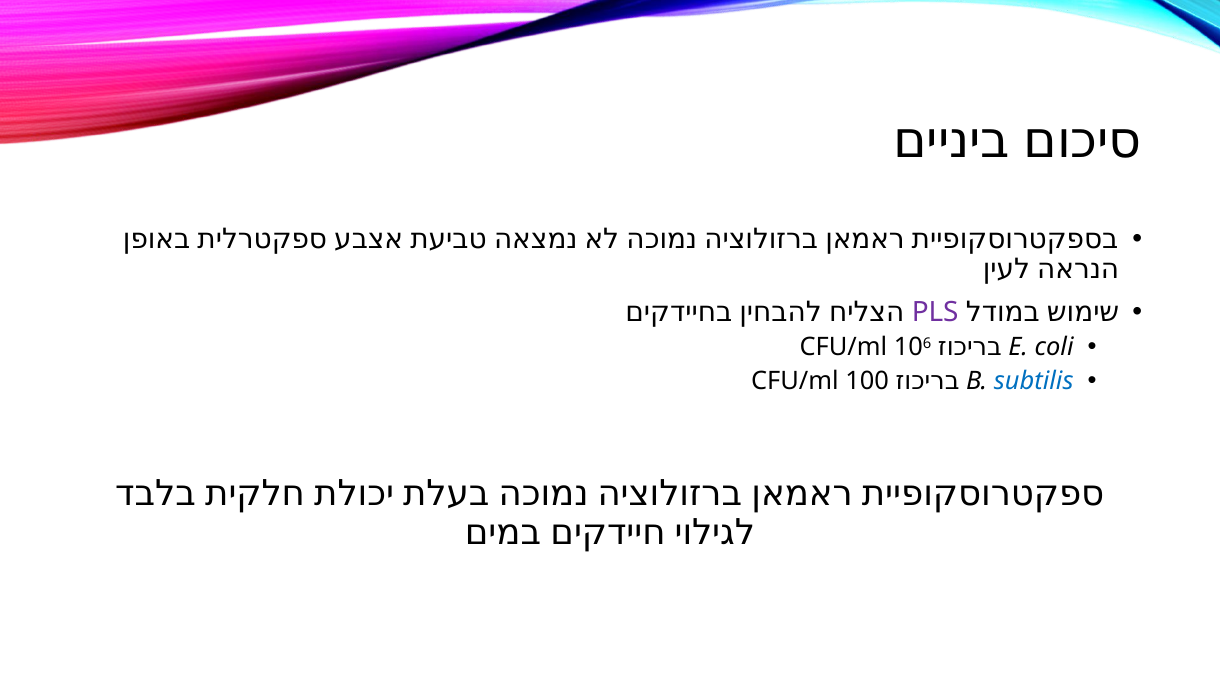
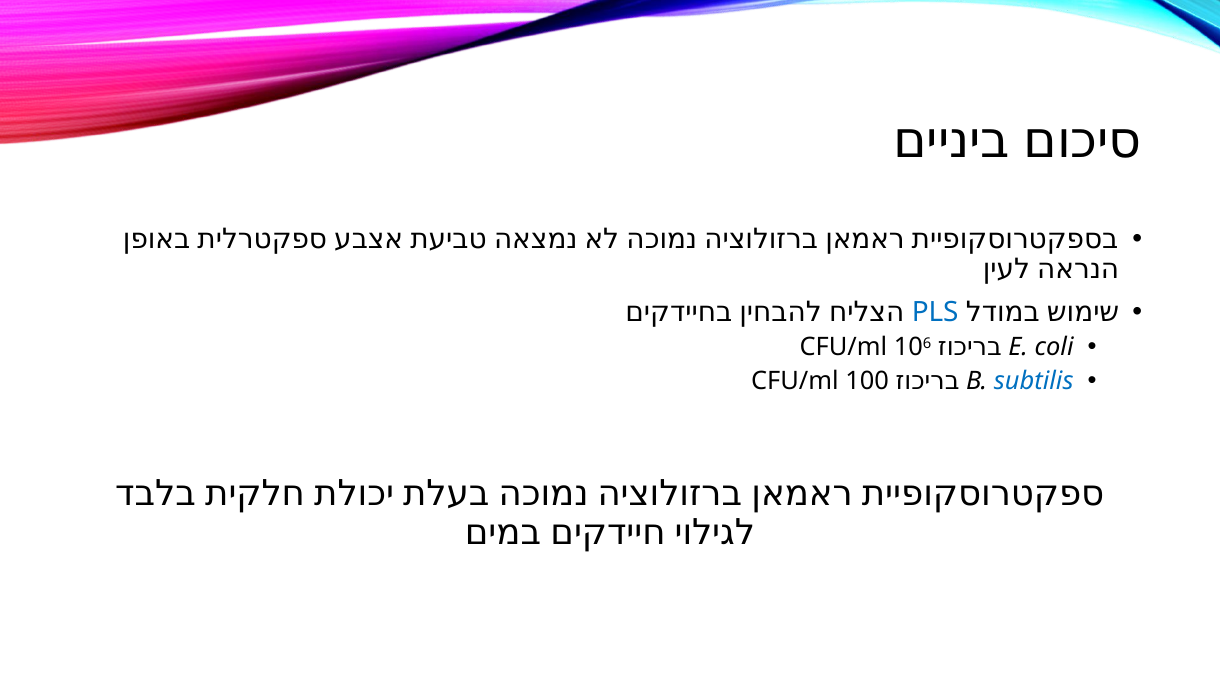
PLS colour: purple -> blue
